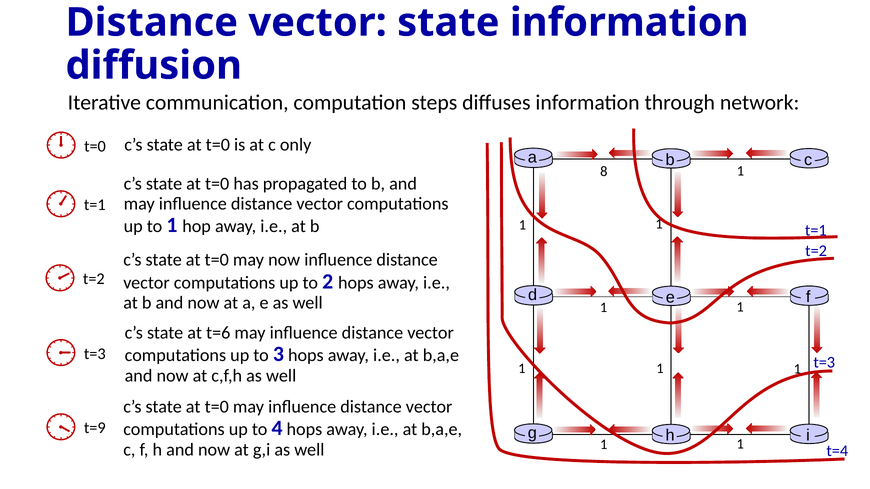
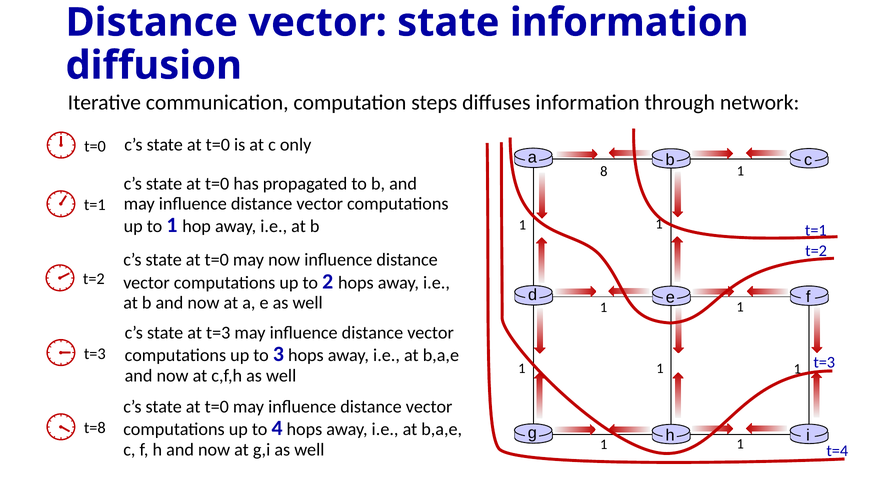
at t=6: t=6 -> t=3
t=9: t=9 -> t=8
